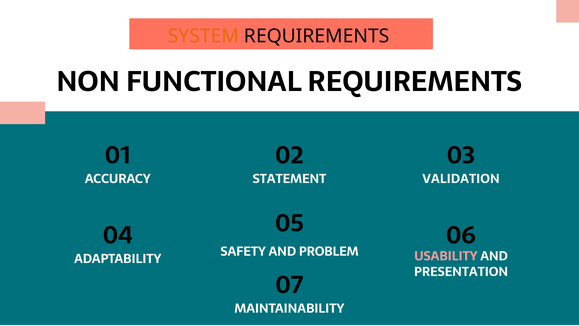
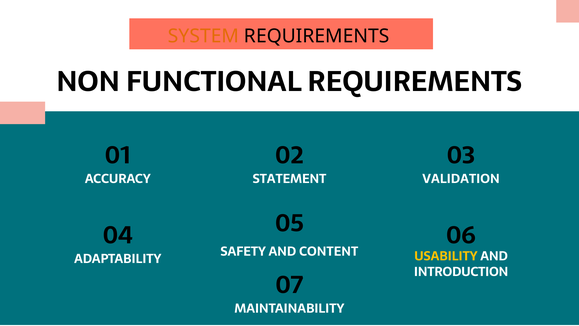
PROBLEM: PROBLEM -> CONTENT
USABILITY colour: pink -> yellow
PRESENTATION: PRESENTATION -> INTRODUCTION
